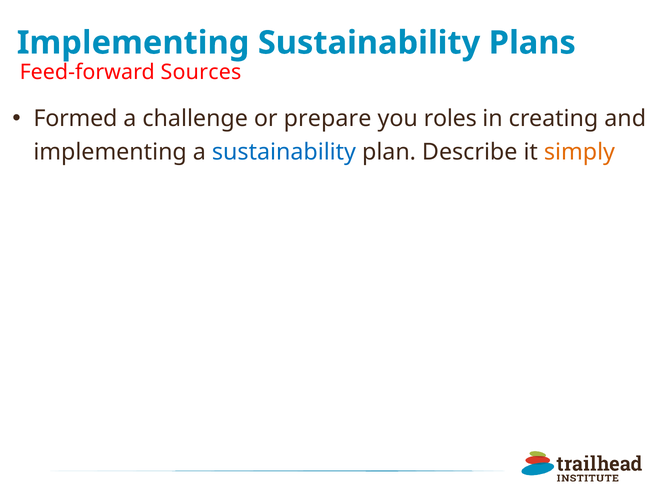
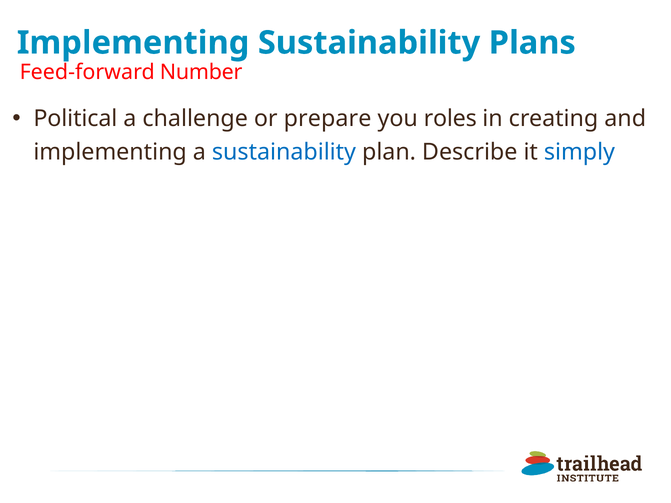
Sources: Sources -> Number
Formed: Formed -> Political
simply colour: orange -> blue
